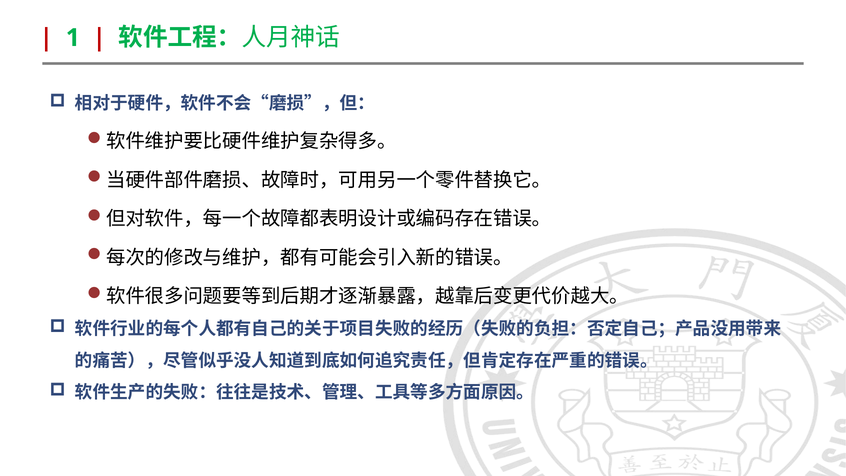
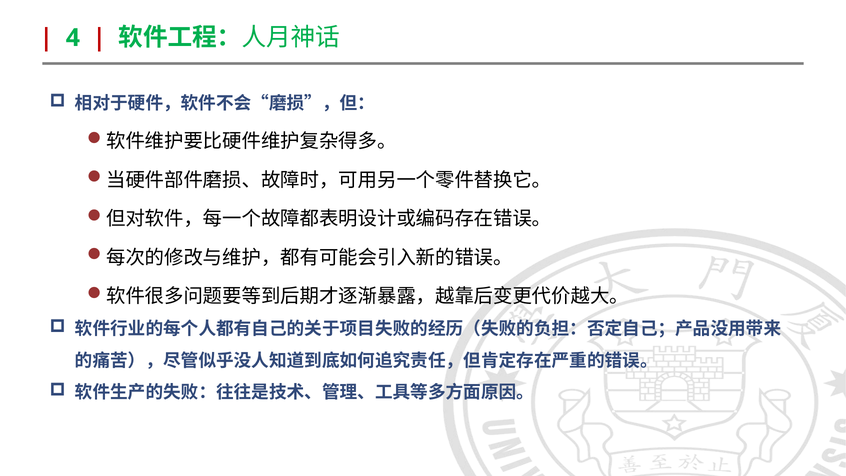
1: 1 -> 4
